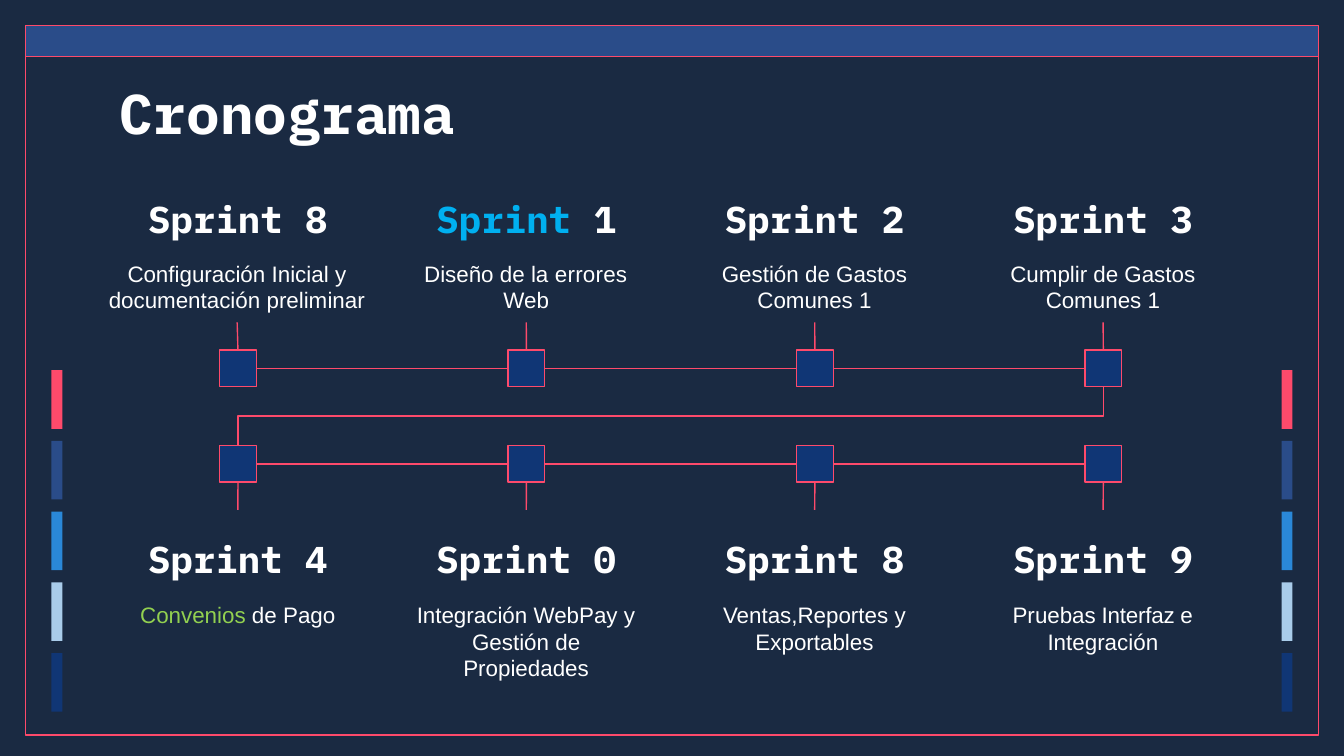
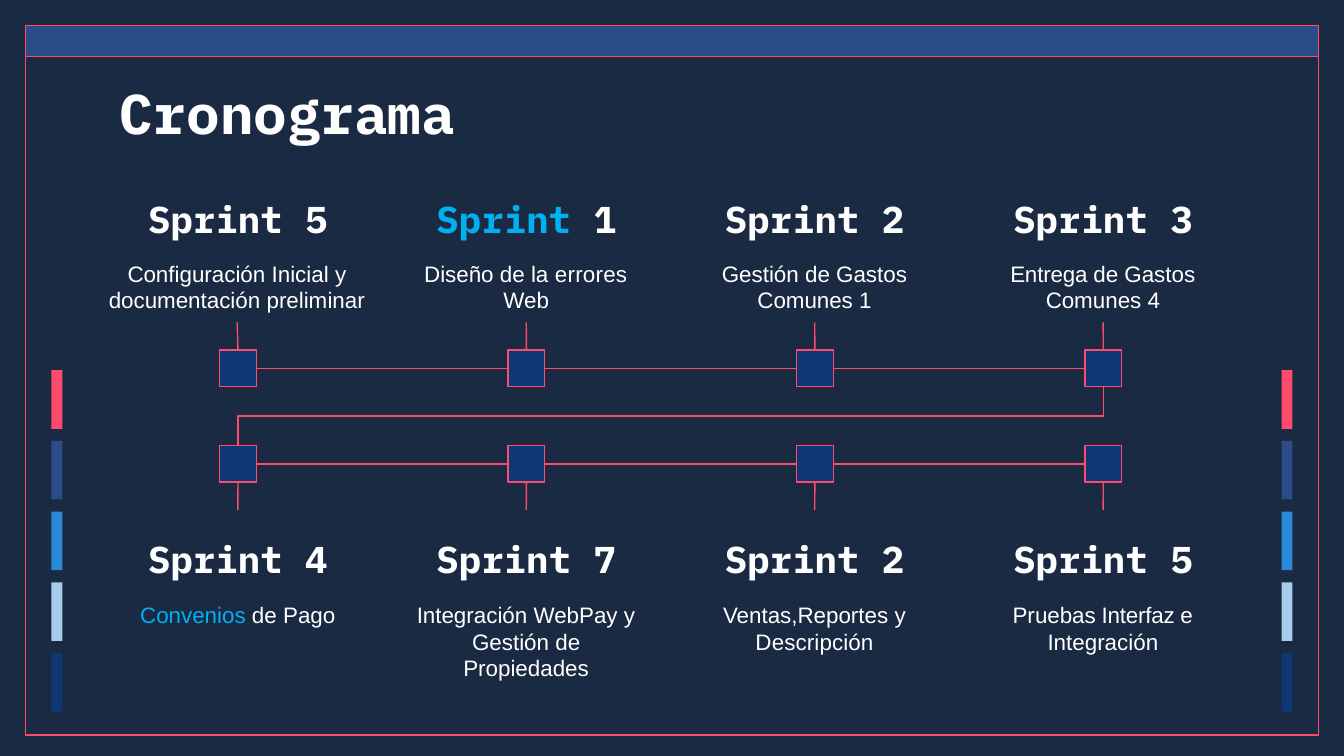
8 at (316, 221): 8 -> 5
Cumplir: Cumplir -> Entrega
1 at (1154, 302): 1 -> 4
0: 0 -> 7
8 at (893, 561): 8 -> 2
9 at (1182, 561): 9 -> 5
Convenios colour: light green -> light blue
Exportables: Exportables -> Descripción
